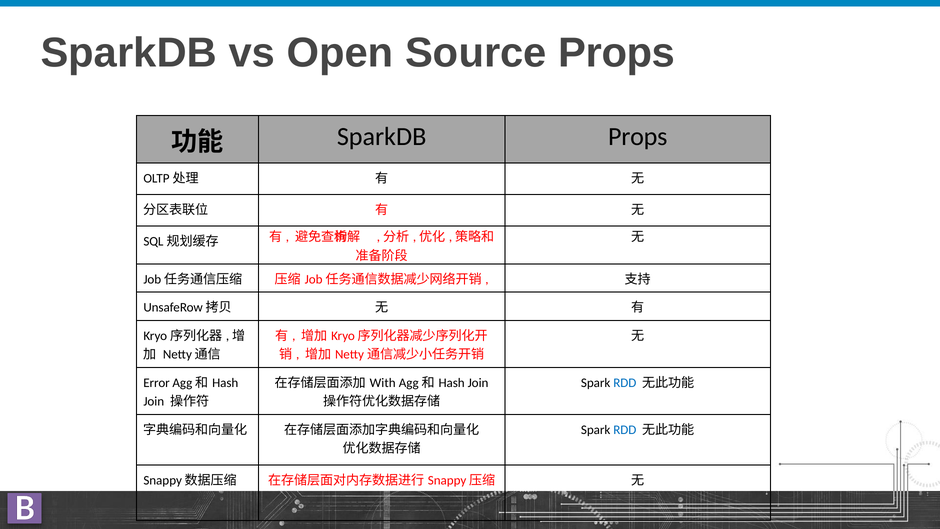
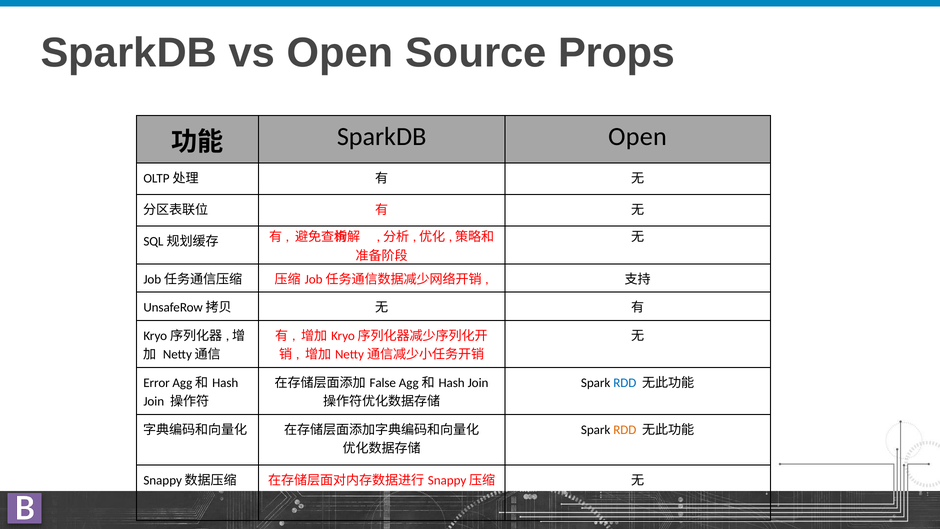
SparkDB Props: Props -> Open
With: With -> False
RDD at (625, 430) colour: blue -> orange
